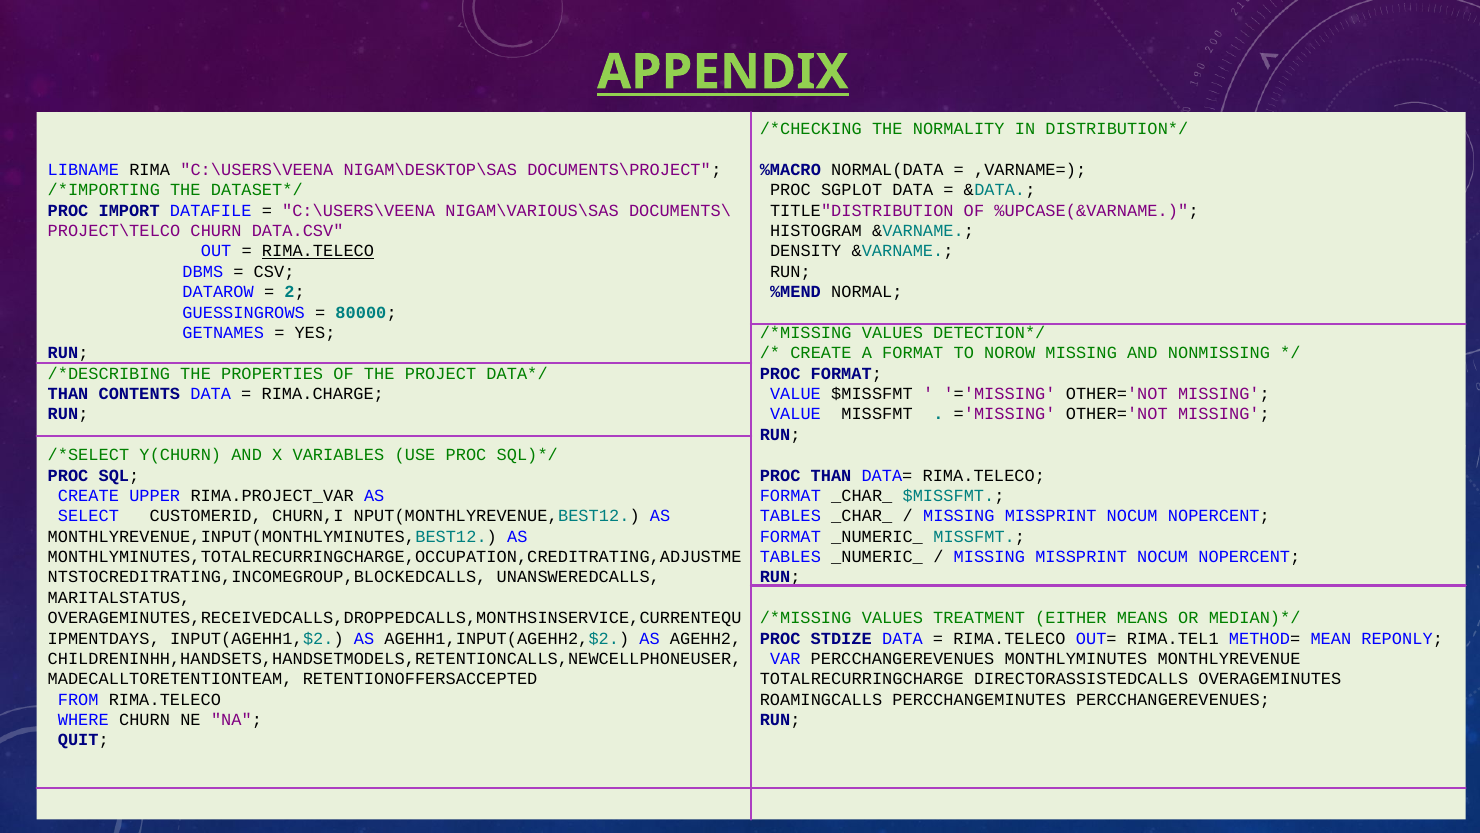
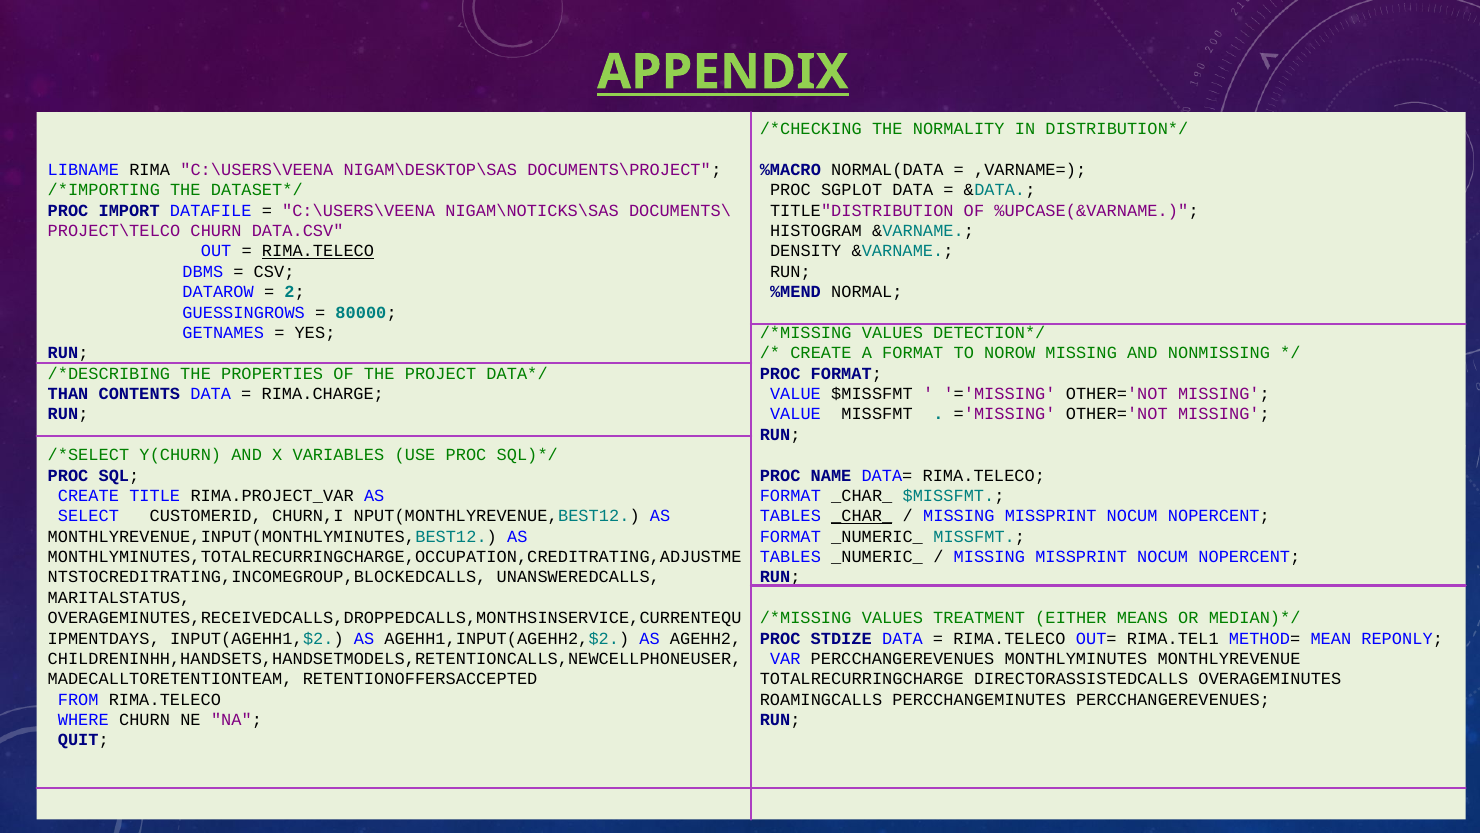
NIGAM\VARIOUS\SAS: NIGAM\VARIOUS\SAS -> NIGAM\NOTICKS\SAS
PROC THAN: THAN -> NAME
UPPER: UPPER -> TITLE
_CHAR_ at (862, 516) underline: none -> present
